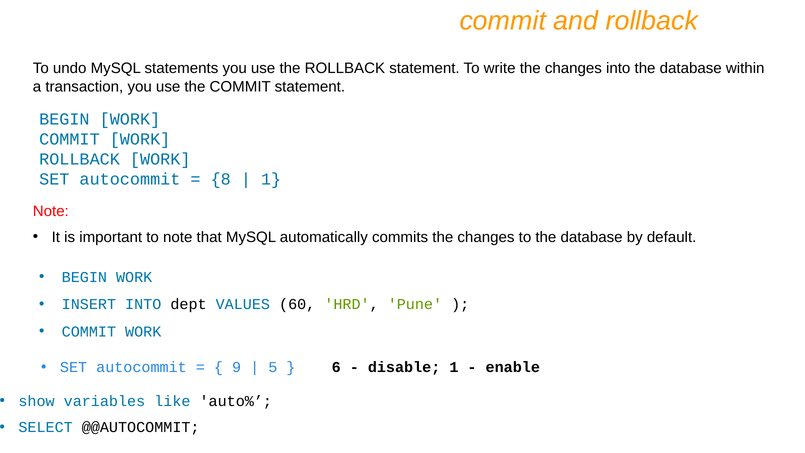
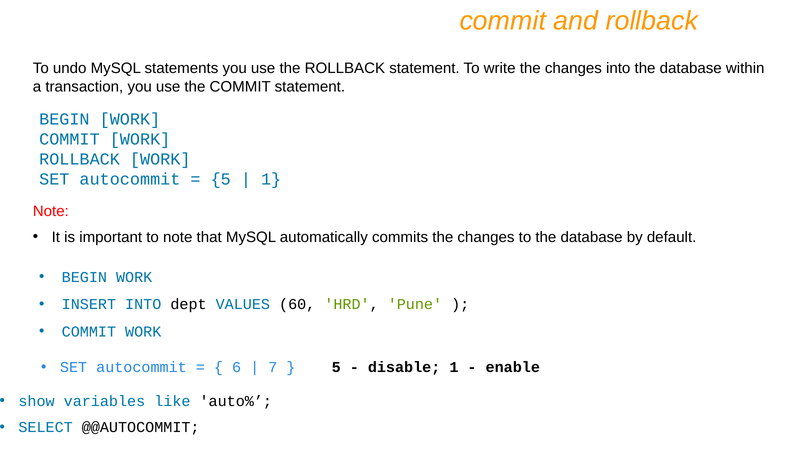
8 at (221, 179): 8 -> 5
9: 9 -> 6
5: 5 -> 7
6 at (336, 367): 6 -> 5
